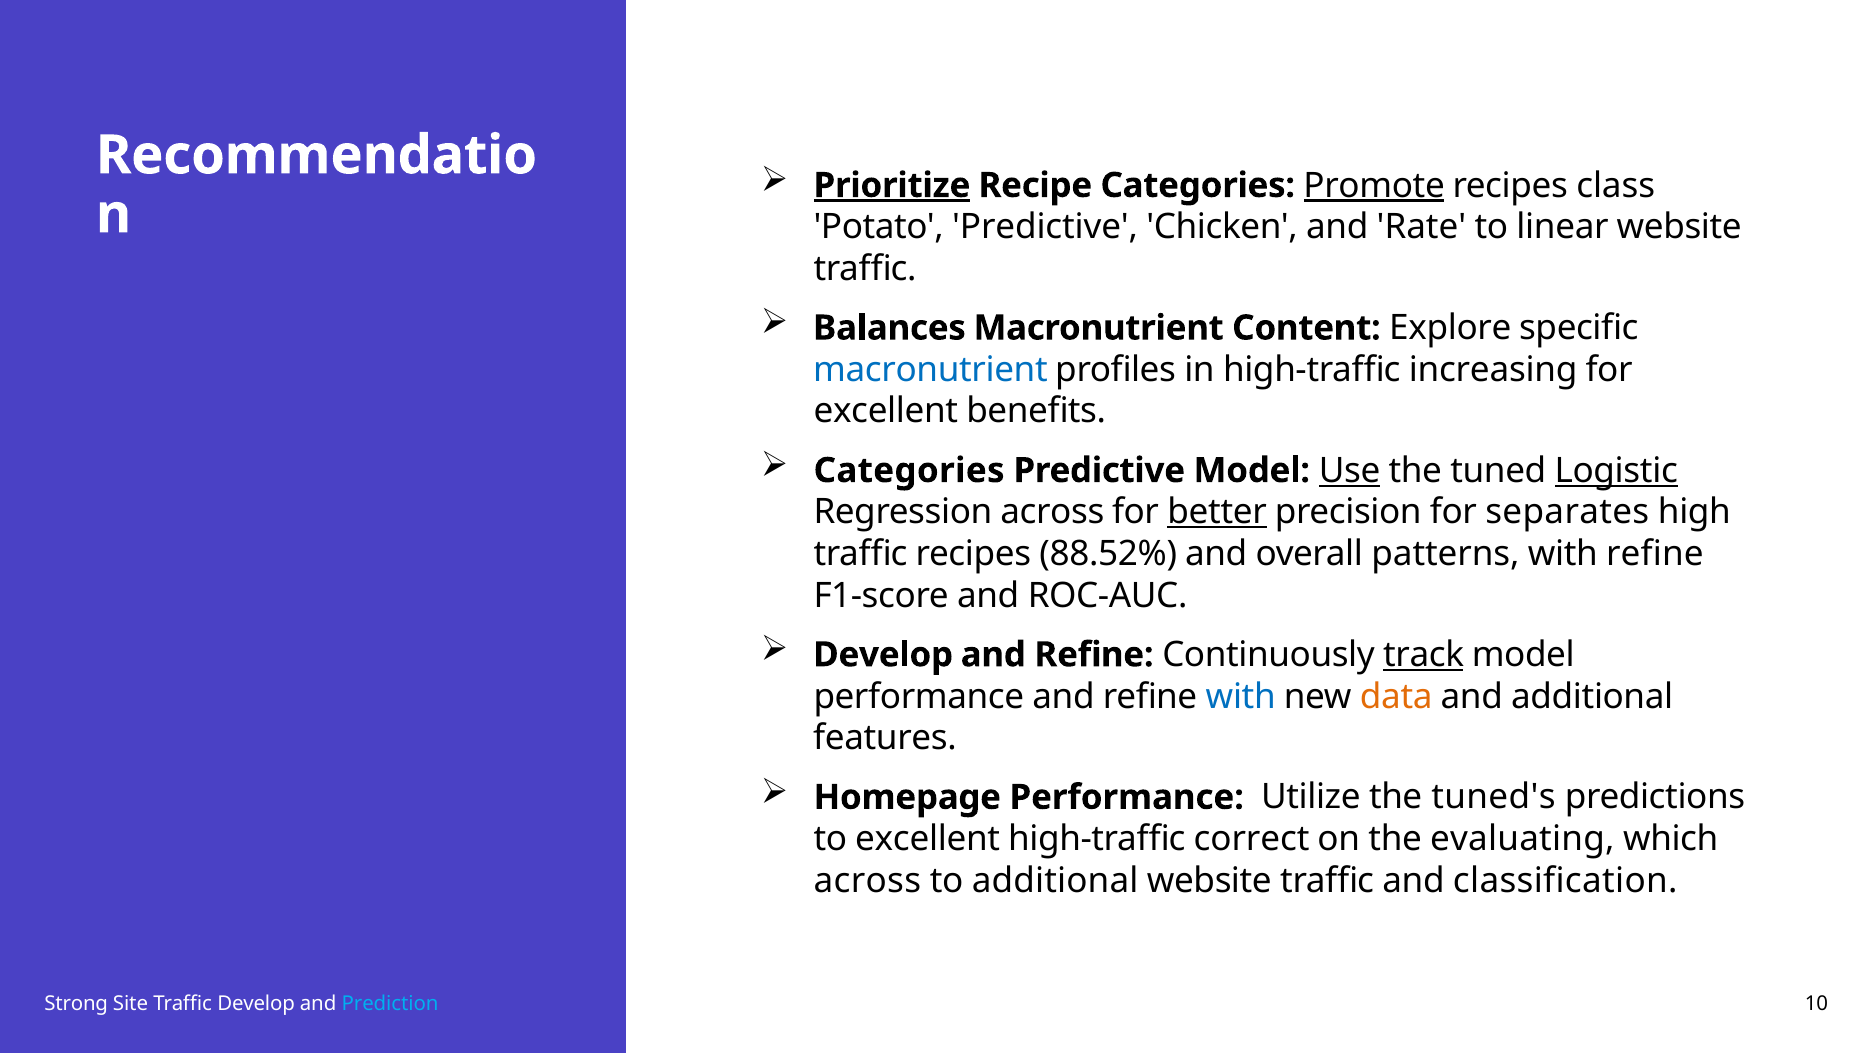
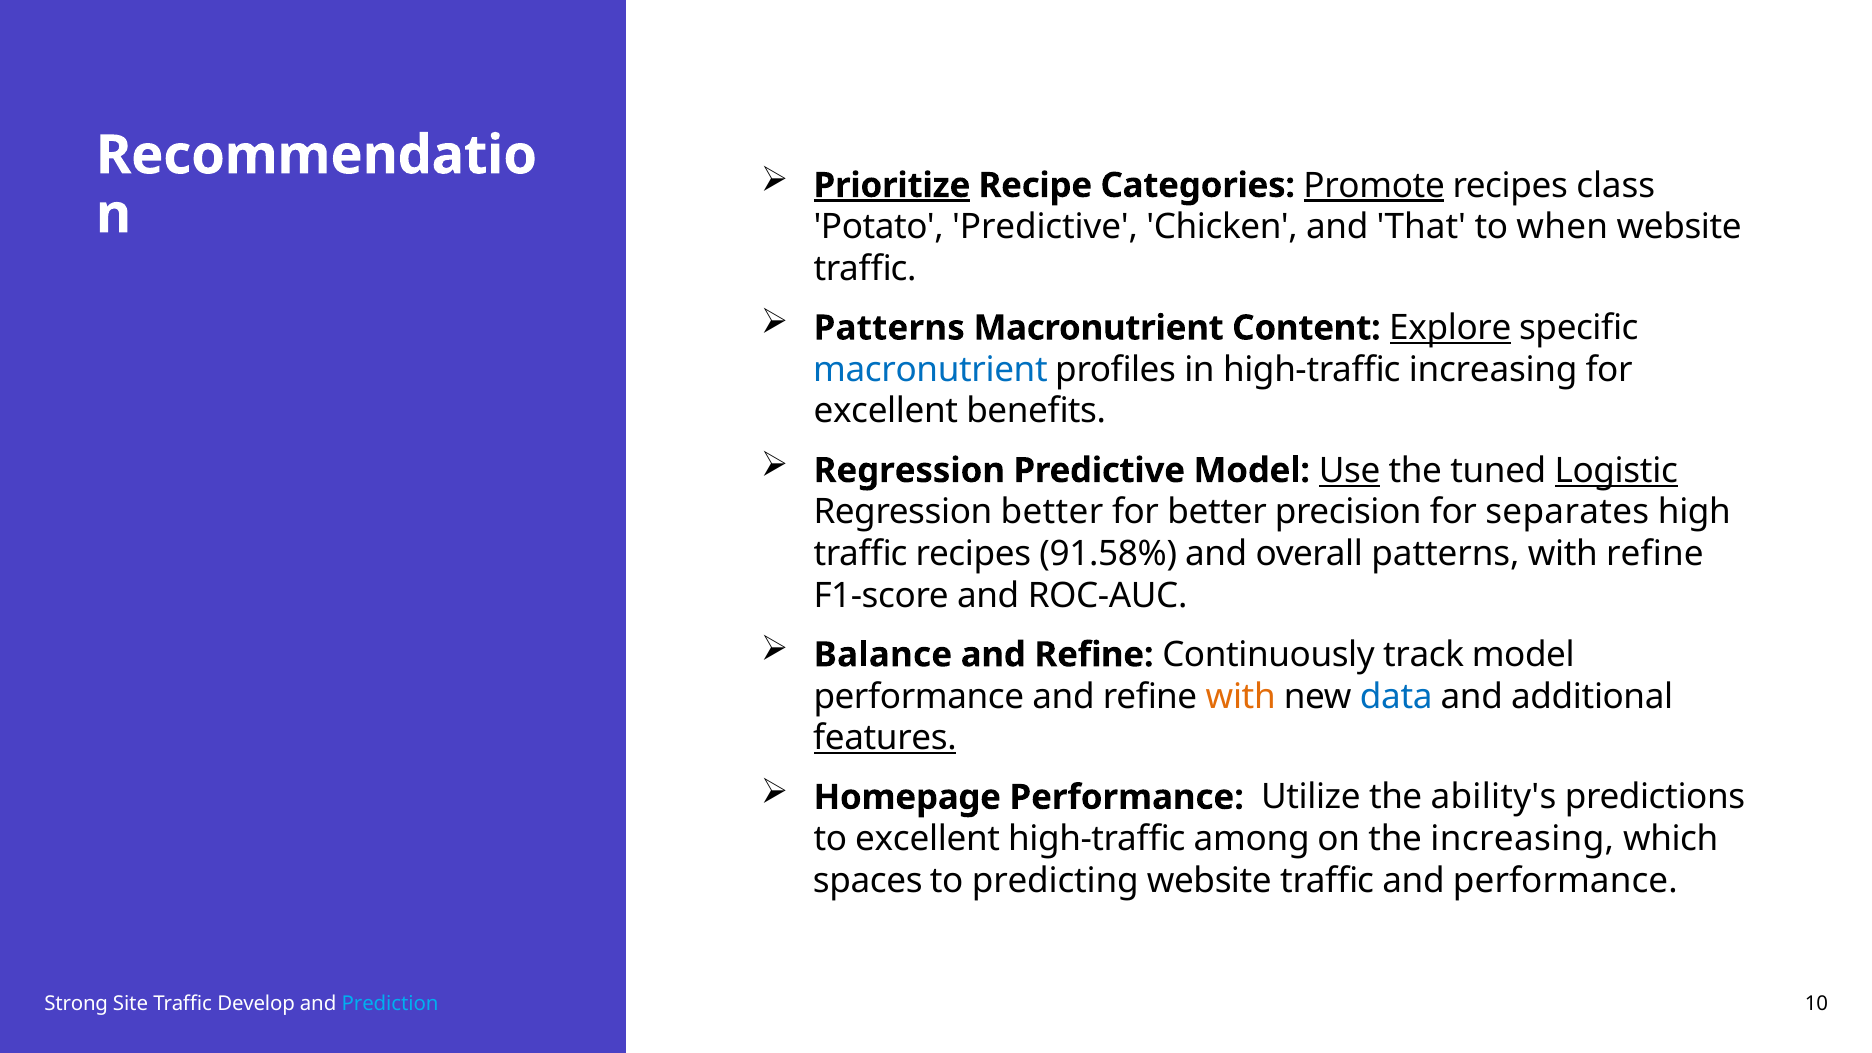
Rate: Rate -> That
linear: linear -> when
Balances at (889, 328): Balances -> Patterns
Explore underline: none -> present
Categories at (909, 471): Categories -> Regression
Regression across: across -> better
better at (1217, 512) underline: present -> none
88.52%: 88.52% -> 91.58%
Develop at (883, 655): Develop -> Balance
track underline: present -> none
with at (1241, 696) colour: blue -> orange
data colour: orange -> blue
features underline: none -> present
tuned's: tuned's -> ability's
correct: correct -> among
the evaluating: evaluating -> increasing
across at (867, 881): across -> spaces
to additional: additional -> predicting
and classification: classification -> performance
